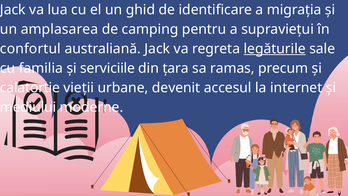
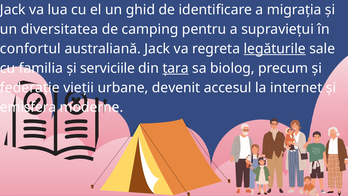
amplasarea: amplasarea -> diversitatea
țara underline: none -> present
ramas: ramas -> biolog
calatortie: calatortie -> federație
mediului: mediului -> emisfera
